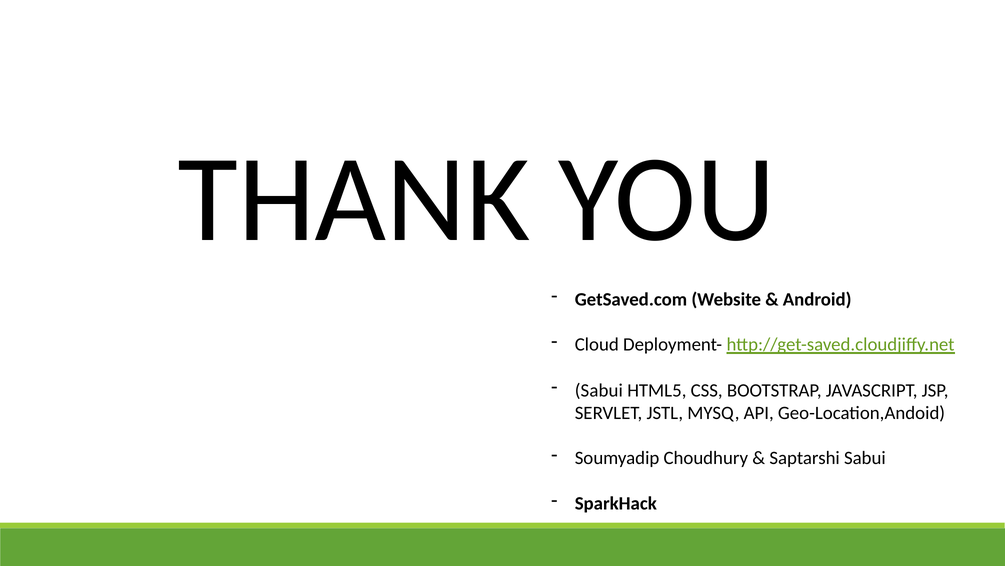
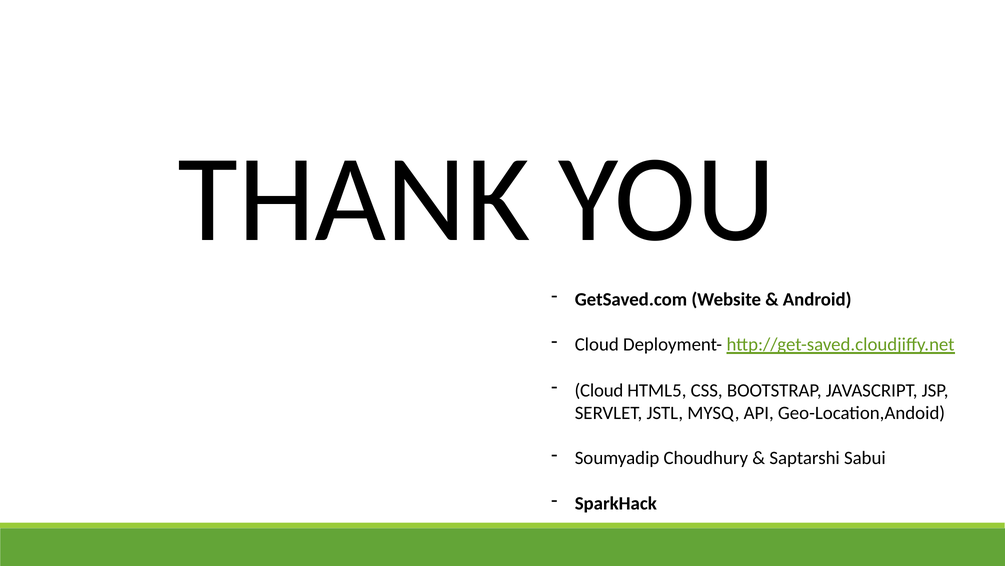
Sabui at (599, 390): Sabui -> Cloud
